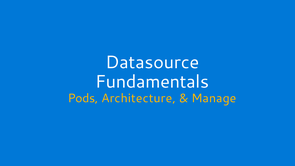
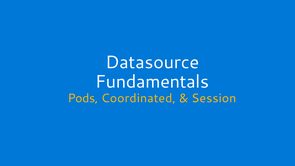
Architecture: Architecture -> Coordinated
Manage: Manage -> Session
